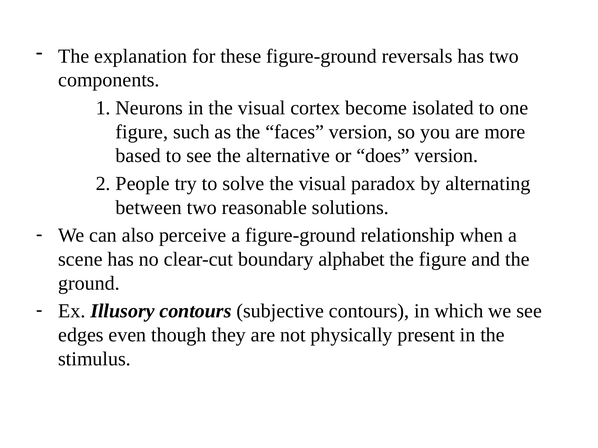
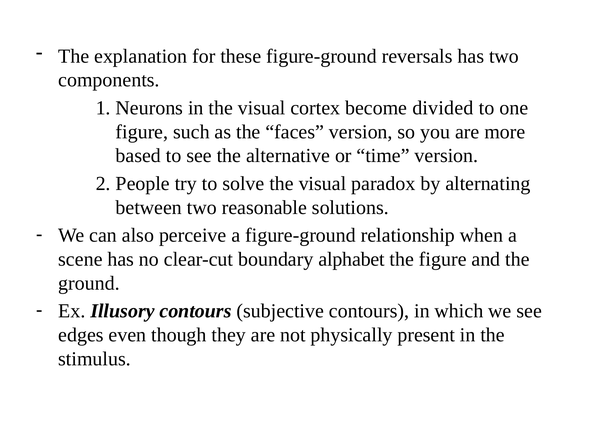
isolated: isolated -> divided
does: does -> time
